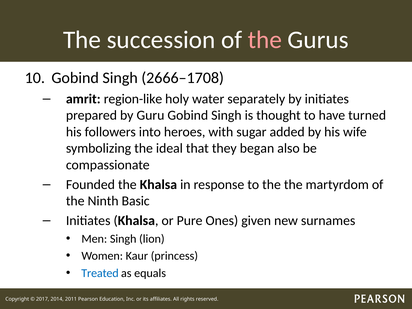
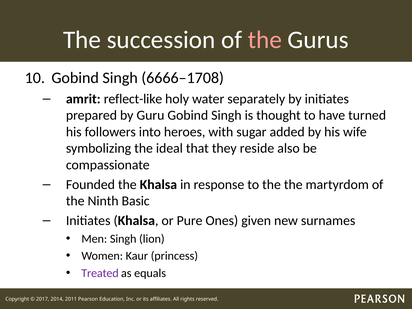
2666–1708: 2666–1708 -> 6666–1708
region-like: region-like -> reflect-like
began: began -> reside
Treated colour: blue -> purple
